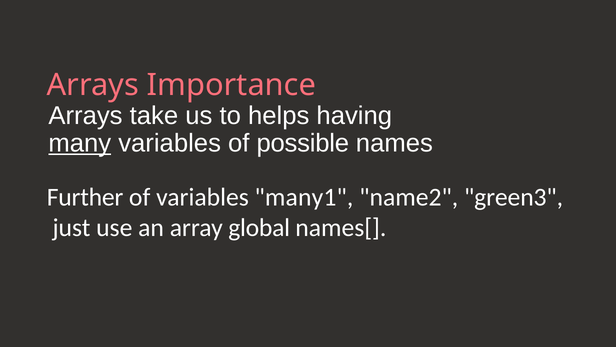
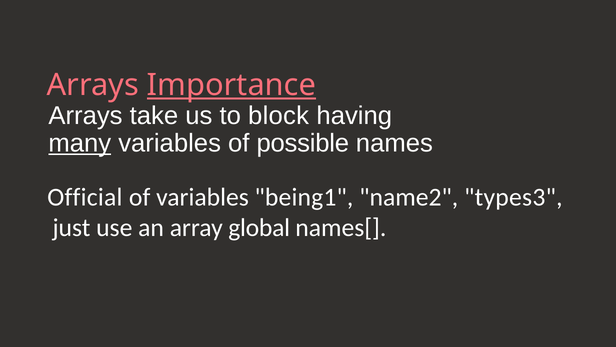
Importance underline: none -> present
helps: helps -> block
Further: Further -> Official
many1: many1 -> being1
green3: green3 -> types3
